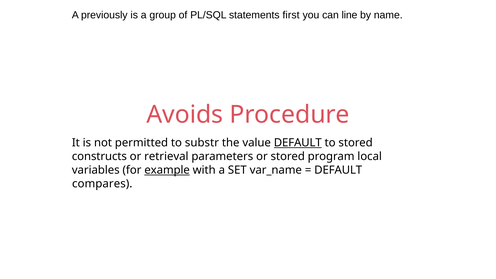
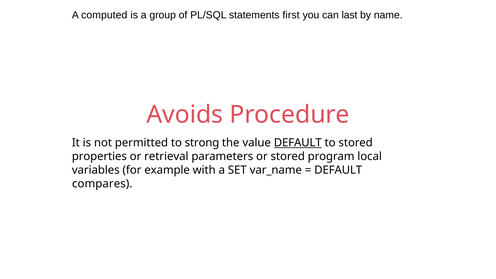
previously: previously -> computed
line: line -> last
substr: substr -> strong
constructs: constructs -> properties
example underline: present -> none
